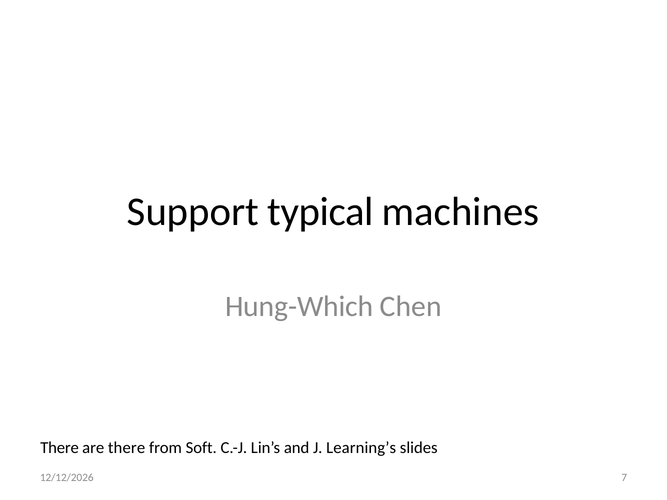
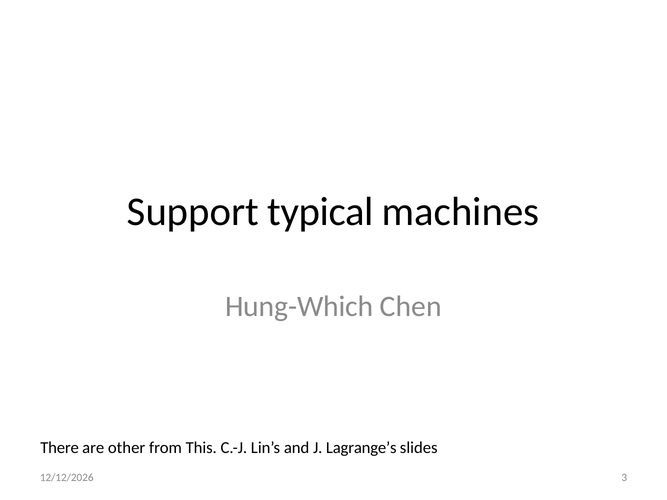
are there: there -> other
Soft: Soft -> This
Learning’s: Learning’s -> Lagrange’s
7: 7 -> 3
